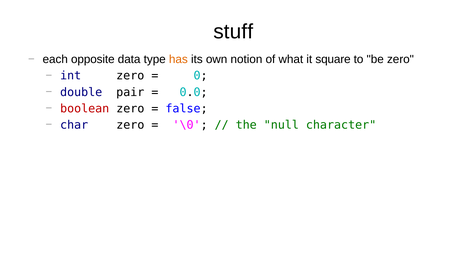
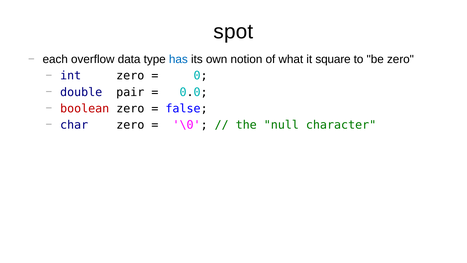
stuff: stuff -> spot
opposite: opposite -> overflow
has colour: orange -> blue
